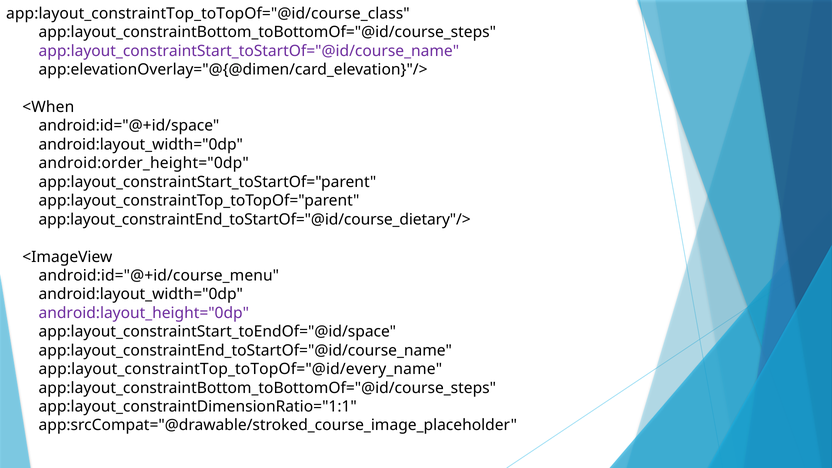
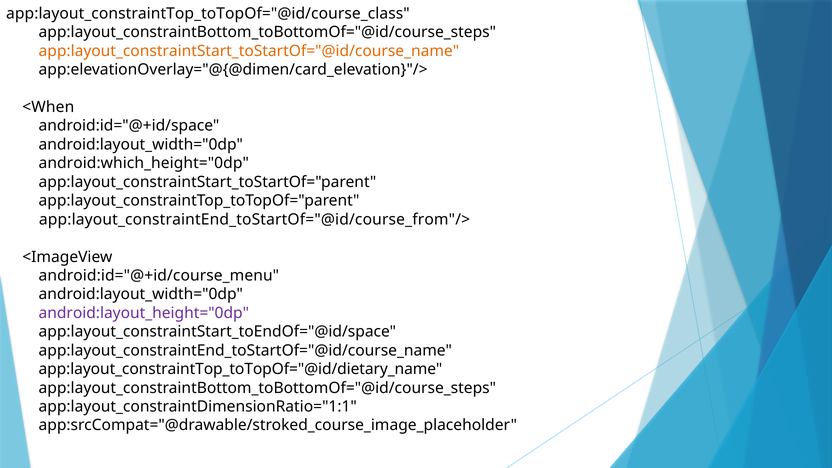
app:layout_constraintStart_toStartOf="@id/course_name colour: purple -> orange
android:order_height="0dp: android:order_height="0dp -> android:which_height="0dp
app:layout_constraintEnd_toStartOf="@id/course_dietary"/>: app:layout_constraintEnd_toStartOf="@id/course_dietary"/> -> app:layout_constraintEnd_toStartOf="@id/course_from"/>
app:layout_constraintTop_toTopOf="@id/every_name: app:layout_constraintTop_toTopOf="@id/every_name -> app:layout_constraintTop_toTopOf="@id/dietary_name
